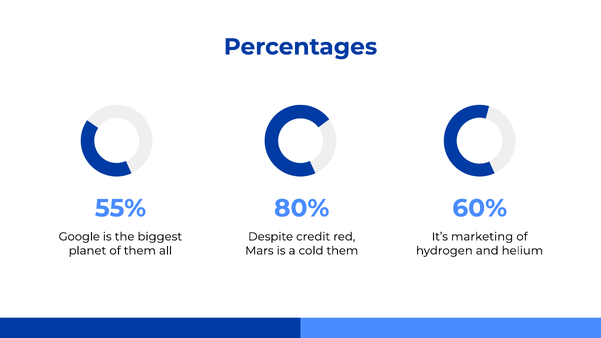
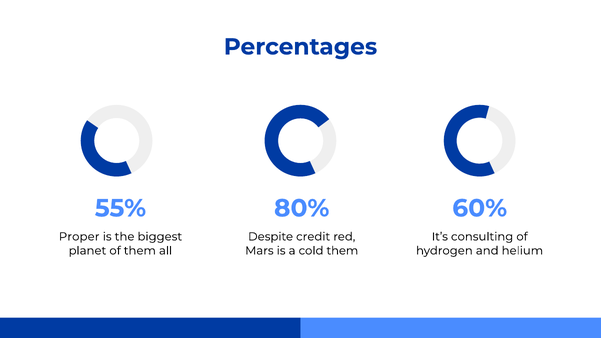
Google: Google -> Proper
marketing: marketing -> consulting
